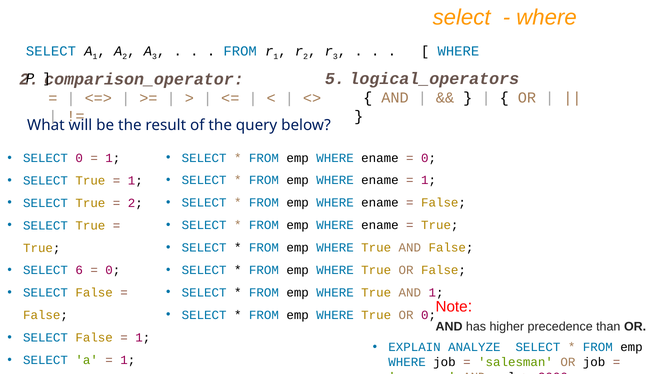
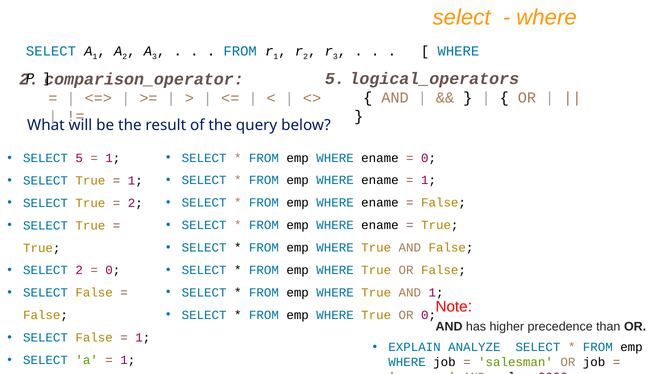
SELECT 0: 0 -> 5
SELECT 6: 6 -> 2
